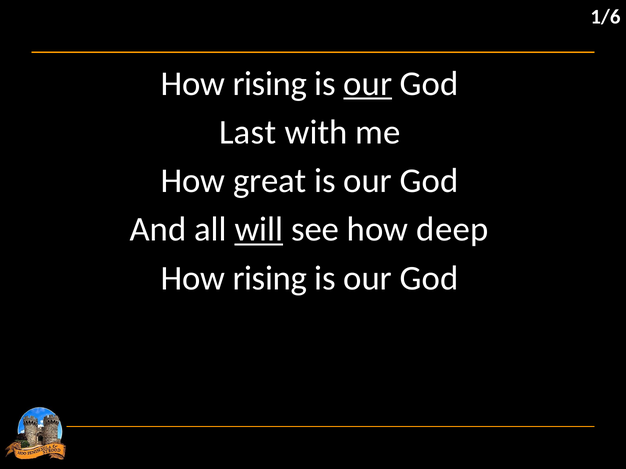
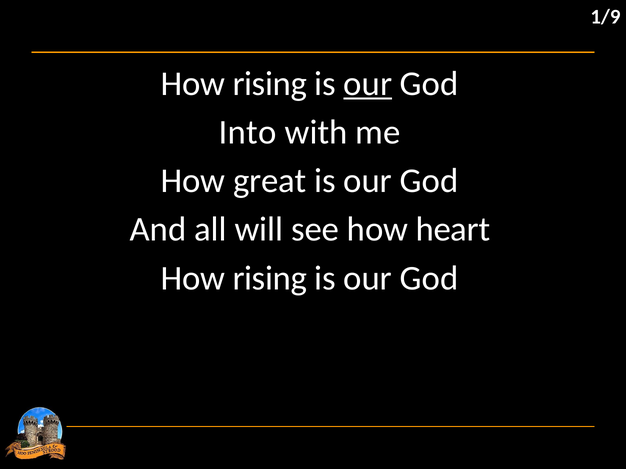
1/6: 1/6 -> 1/9
Last: Last -> Into
will underline: present -> none
deep: deep -> heart
